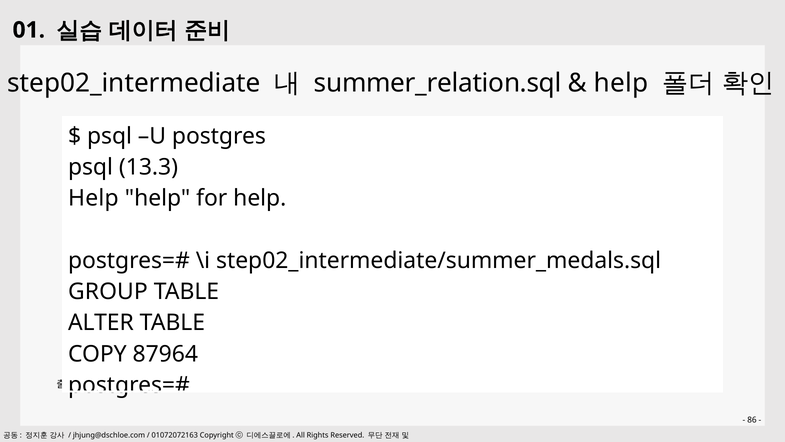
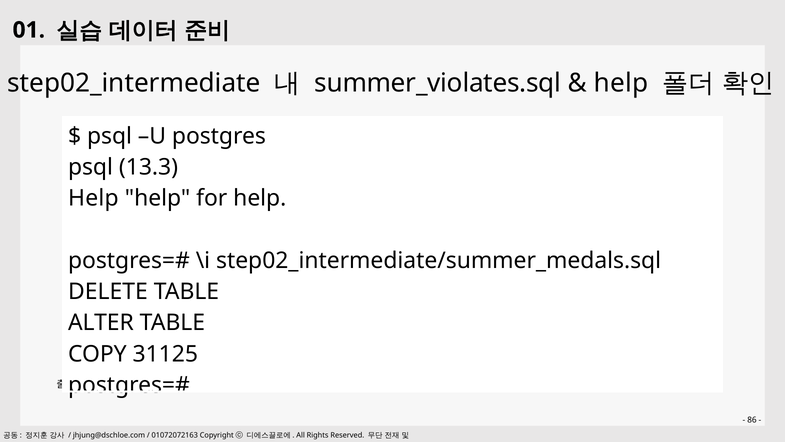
summer_relation.sql: summer_relation.sql -> summer_violates.sql
GROUP: GROUP -> DELETE
87964: 87964 -> 31125
